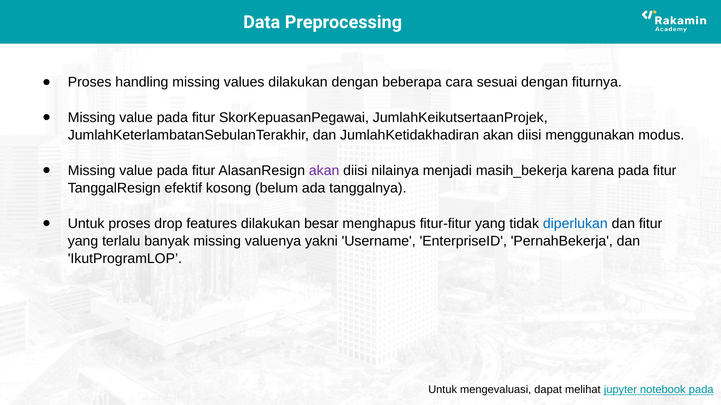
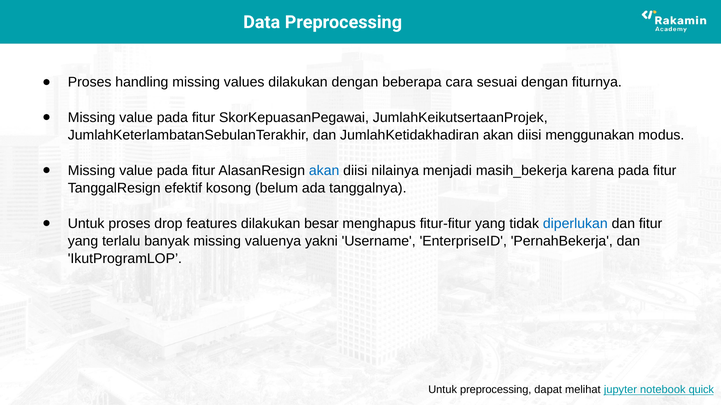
akan at (324, 171) colour: purple -> blue
Untuk mengevaluasi: mengevaluasi -> preprocessing
notebook pada: pada -> quick
